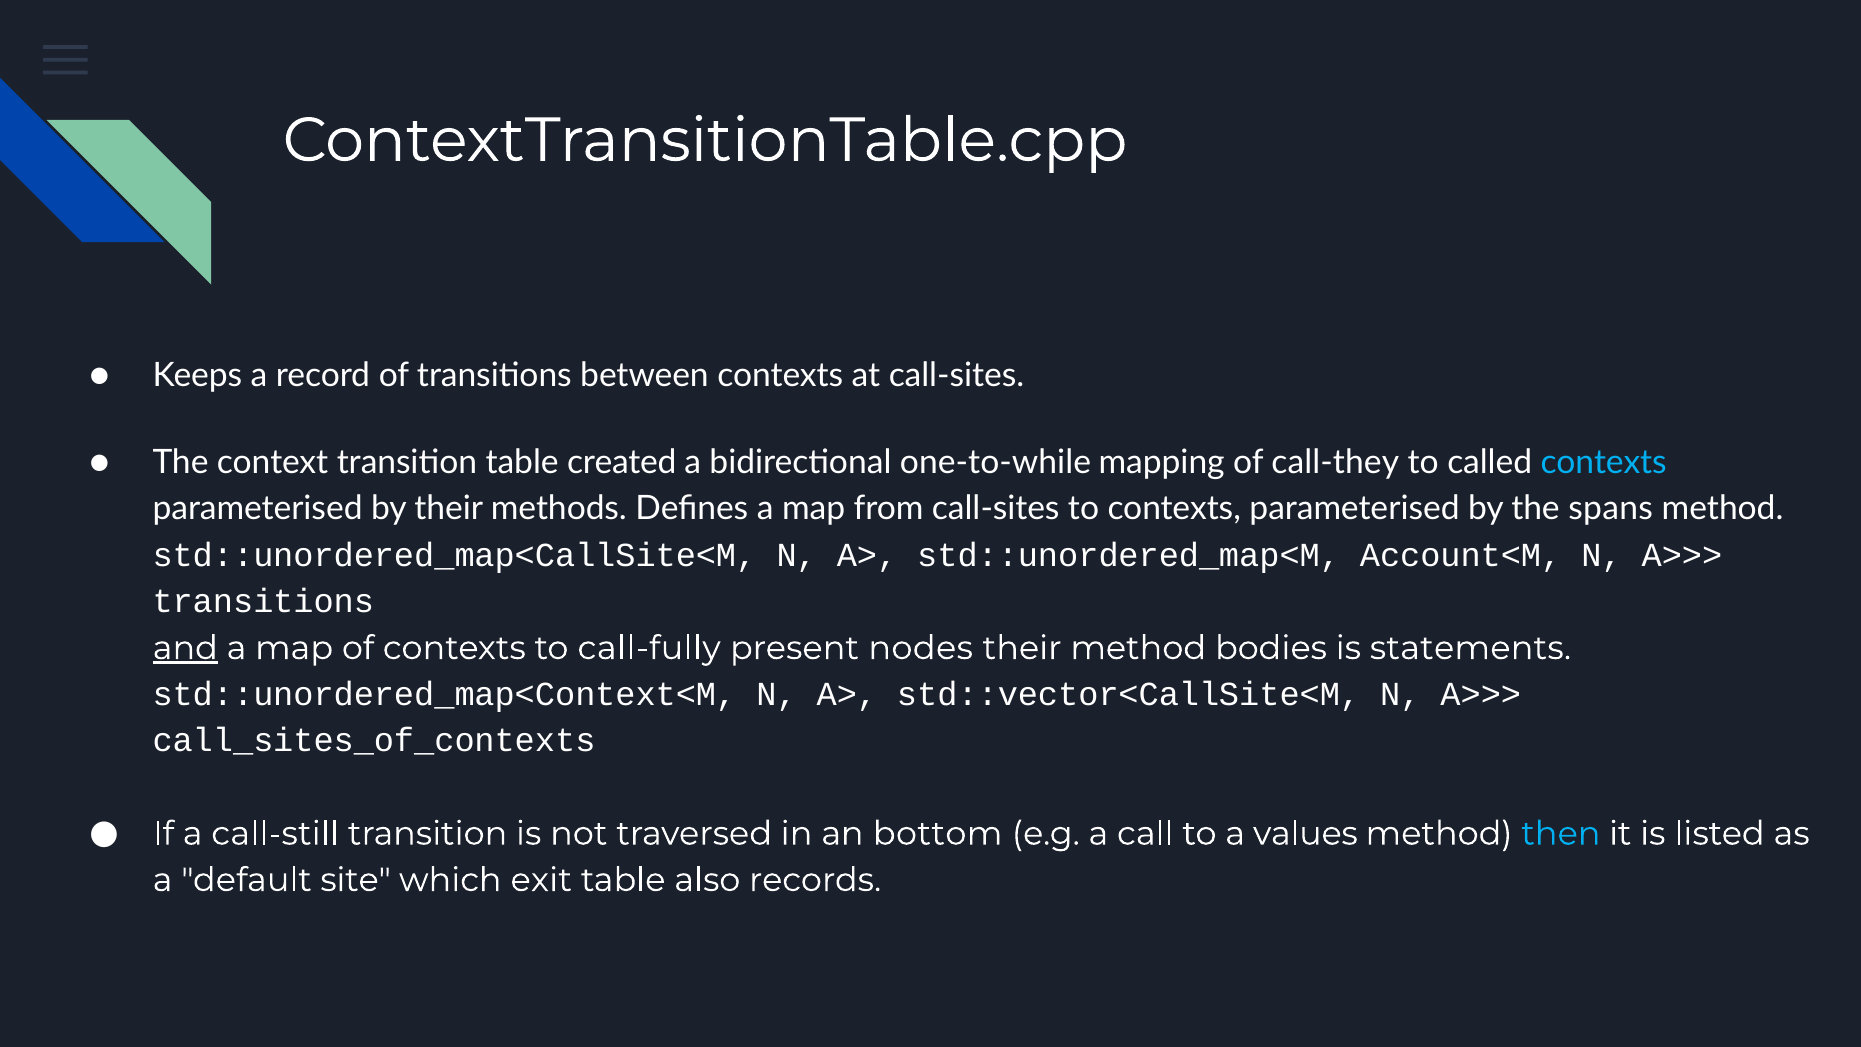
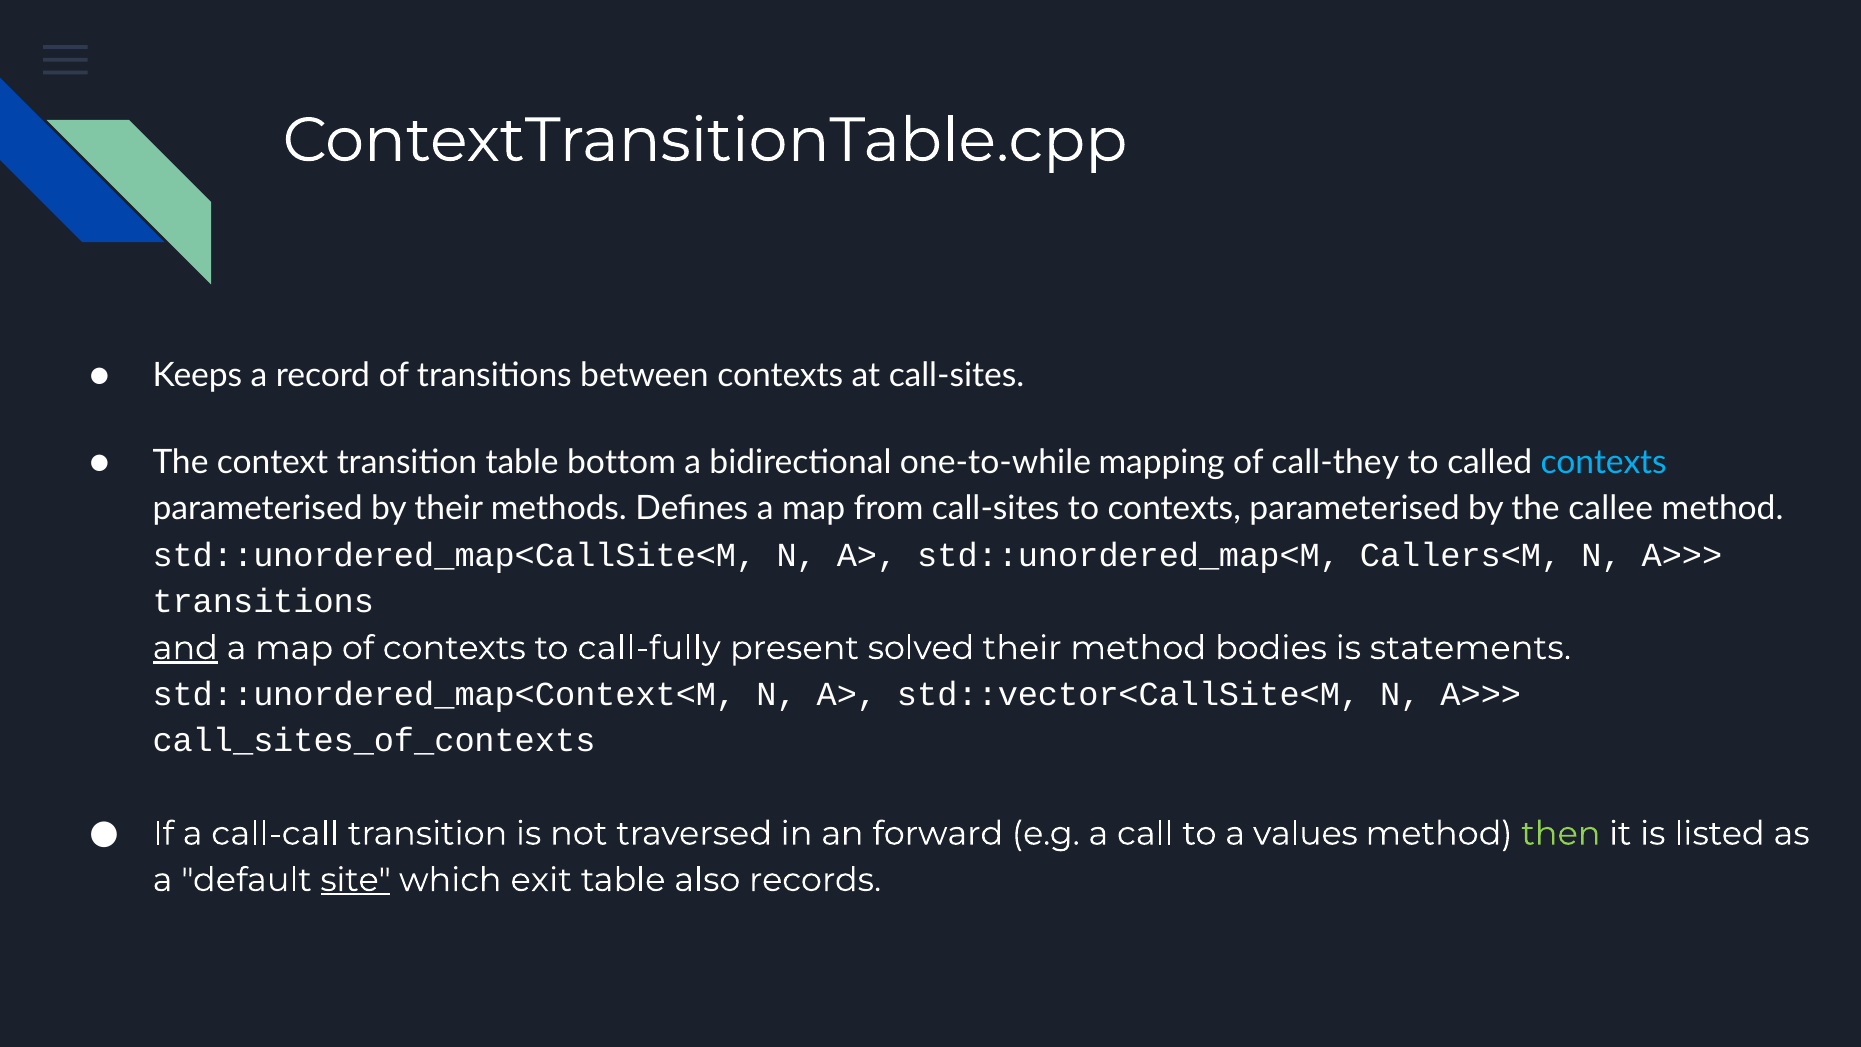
created: created -> bottom
spans: spans -> callee
Account<M: Account<M -> Callers<M
nodes: nodes -> solved
call-still: call-still -> call-call
bottom: bottom -> forward
then colour: light blue -> light green
site underline: none -> present
